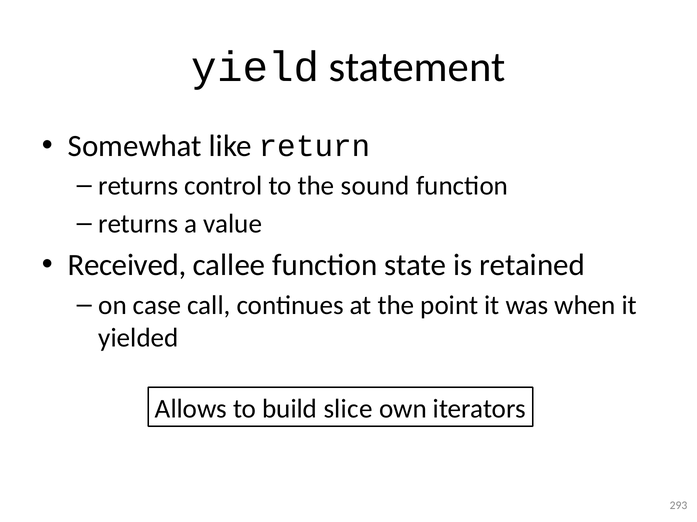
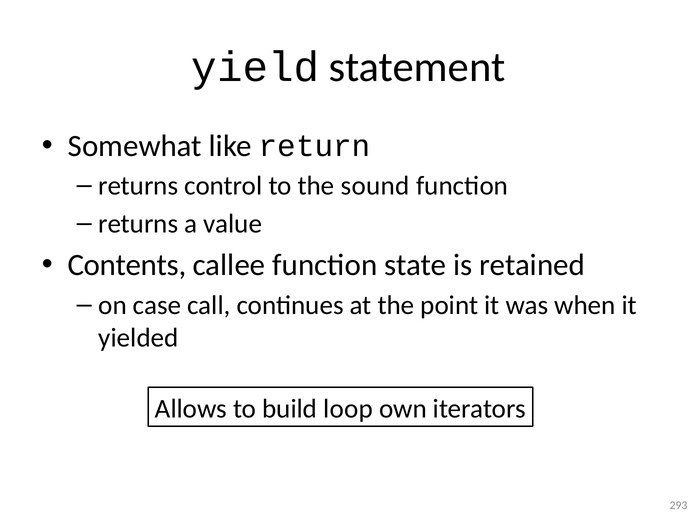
Received: Received -> Contents
slice: slice -> loop
